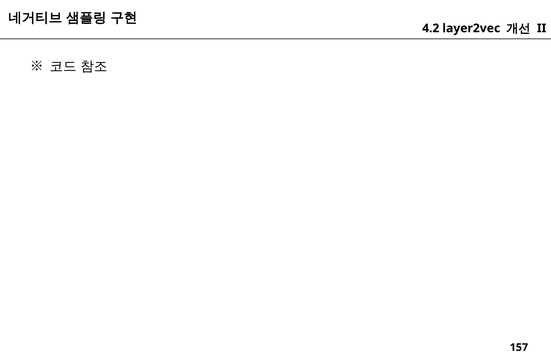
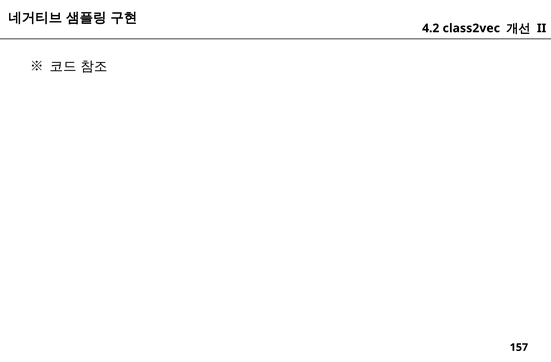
layer2vec: layer2vec -> class2vec
